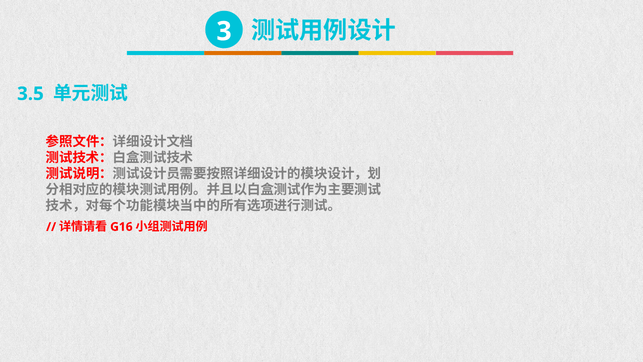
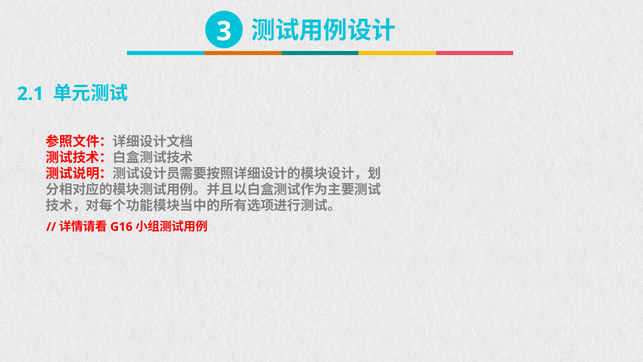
3.5: 3.5 -> 2.1
